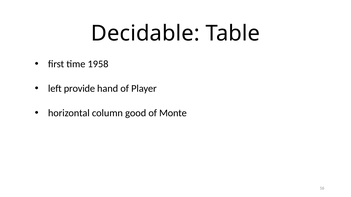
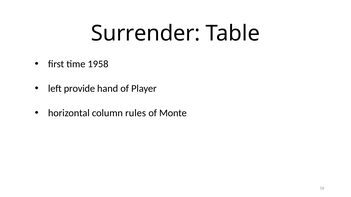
Decidable: Decidable -> Surrender
good: good -> rules
